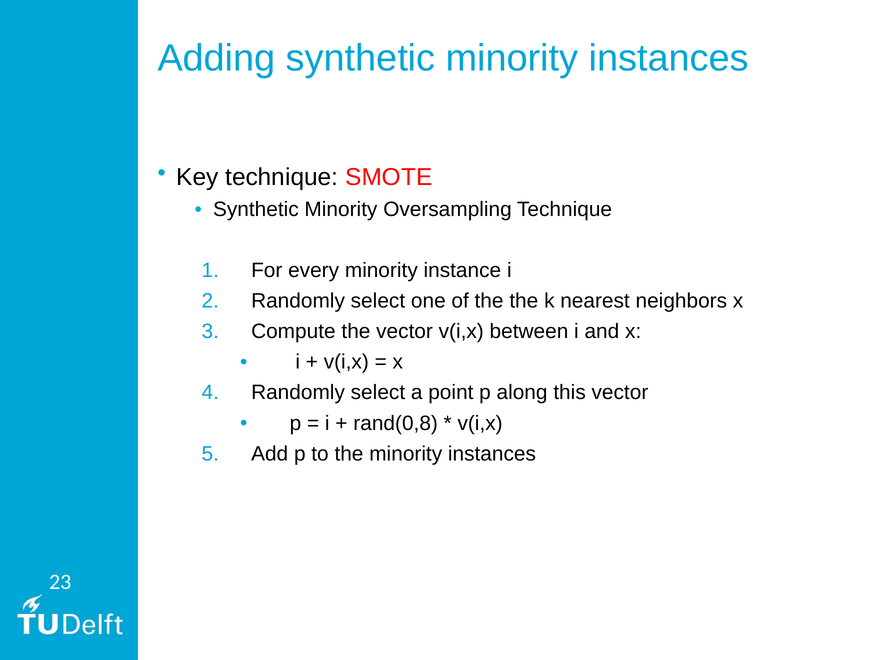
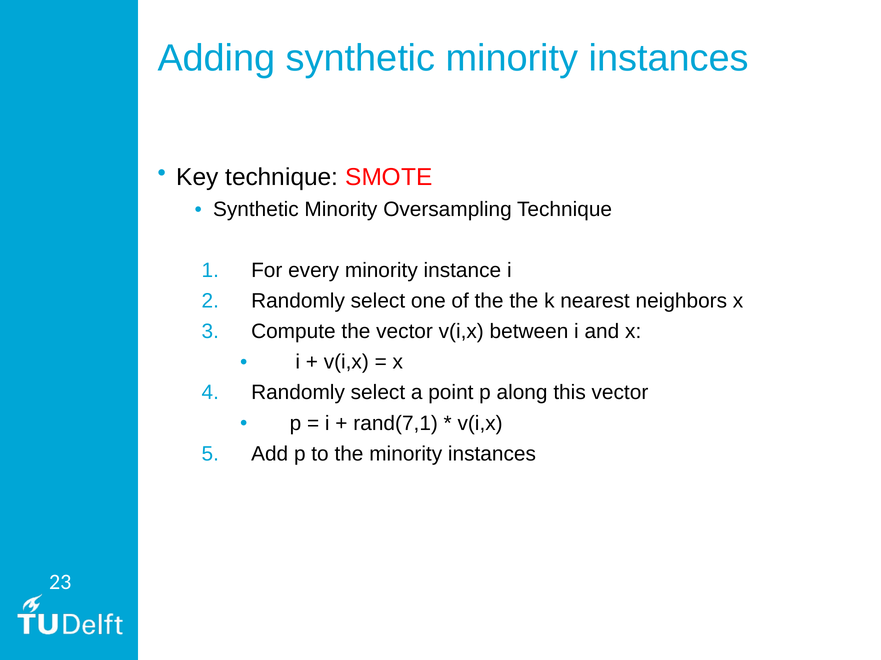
rand(0,8: rand(0,8 -> rand(7,1
